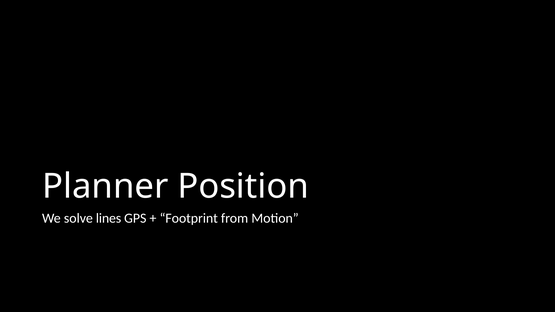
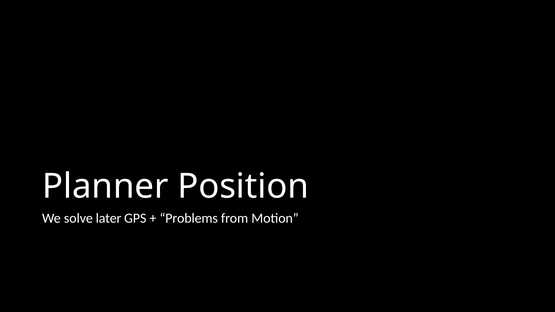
lines: lines -> later
Footprint: Footprint -> Problems
